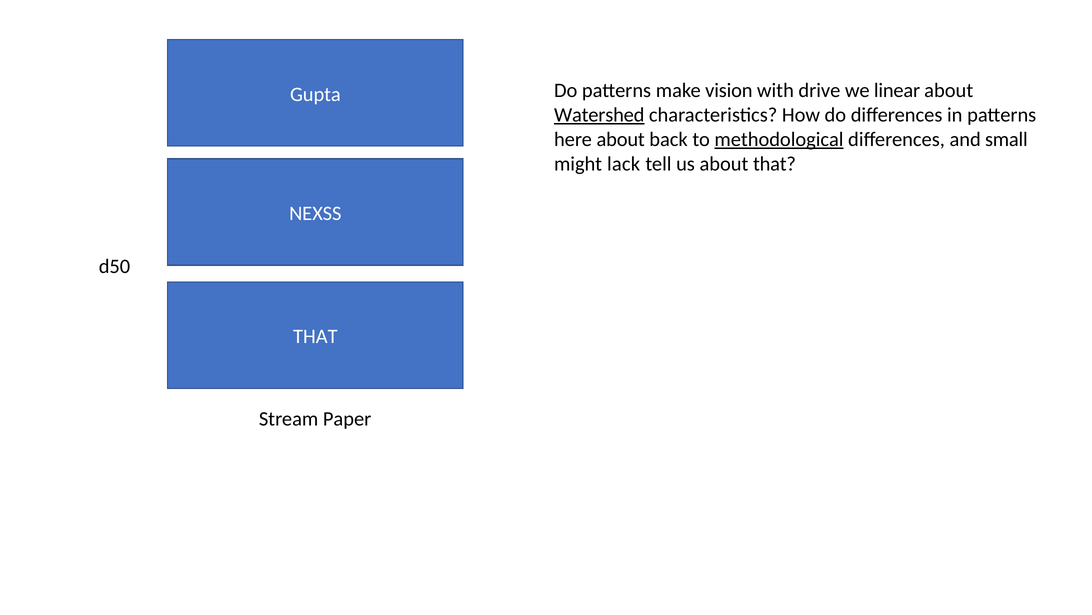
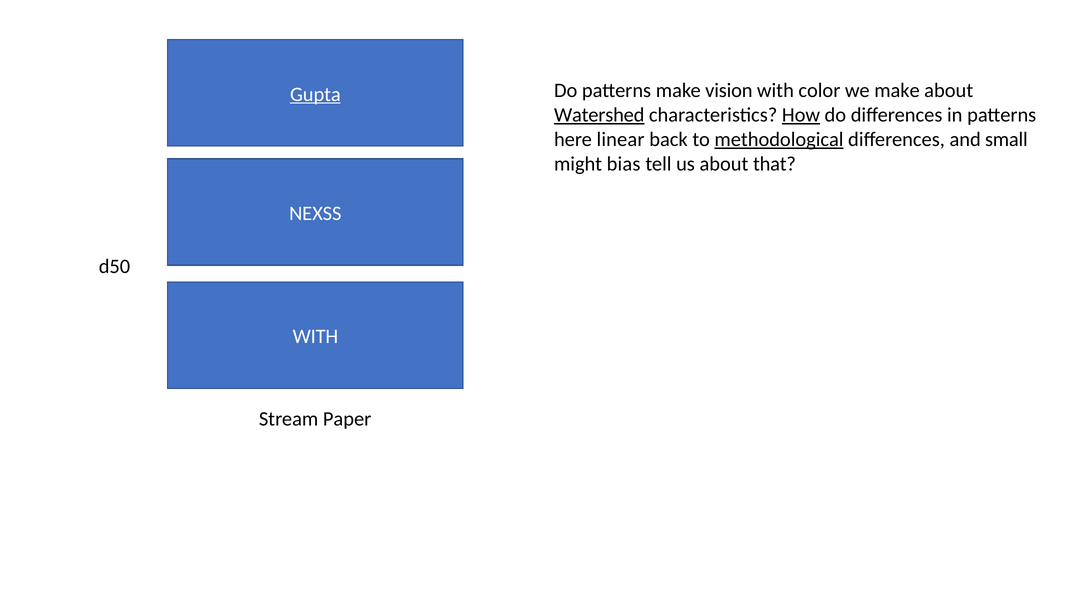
drive: drive -> color
we linear: linear -> make
Gupta underline: none -> present
How underline: none -> present
here about: about -> linear
lack: lack -> bias
THAT at (315, 336): THAT -> WITH
